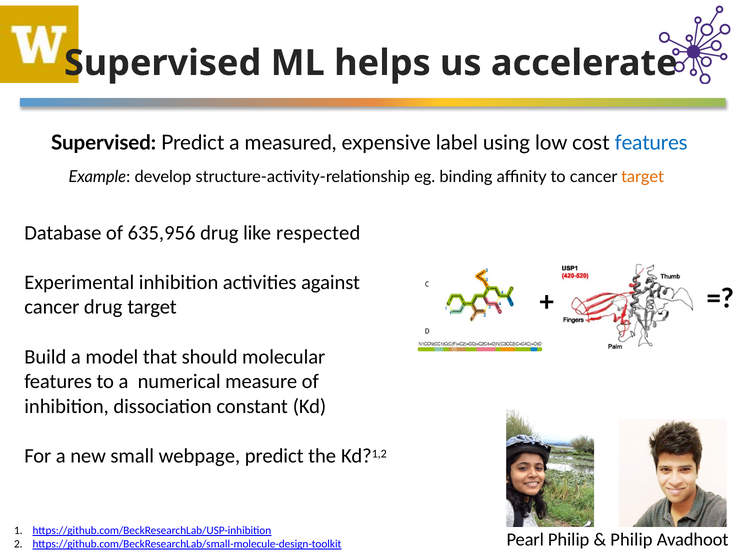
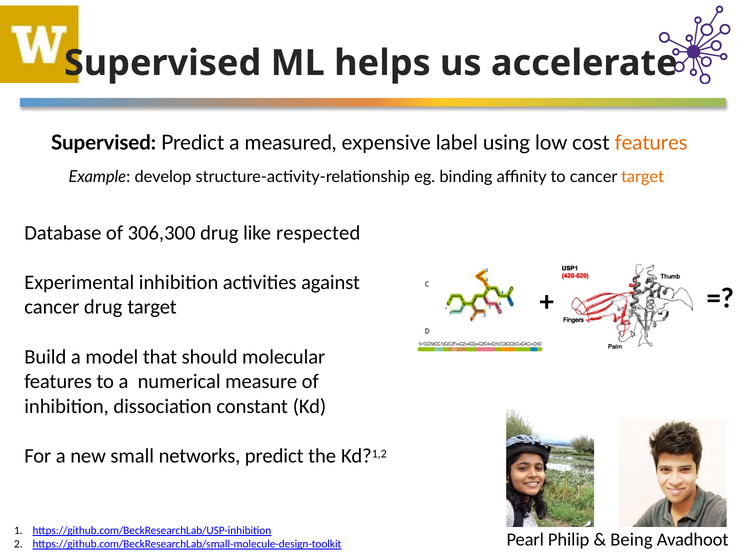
features at (651, 143) colour: blue -> orange
635,956: 635,956 -> 306,300
webpage: webpage -> networks
Philip at (631, 540): Philip -> Being
